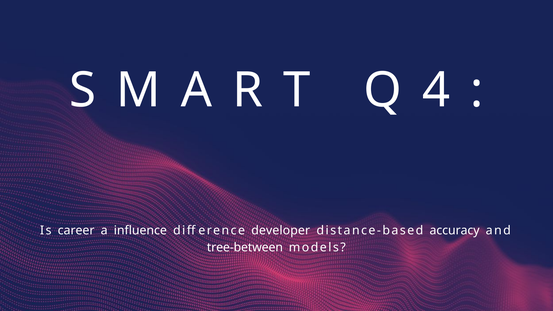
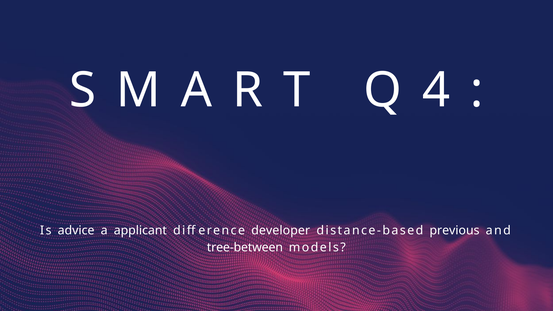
career: career -> advice
influence: influence -> applicant
accuracy: accuracy -> previous
